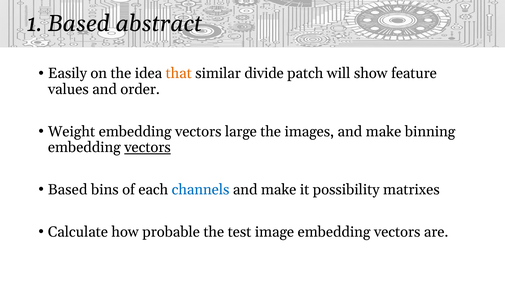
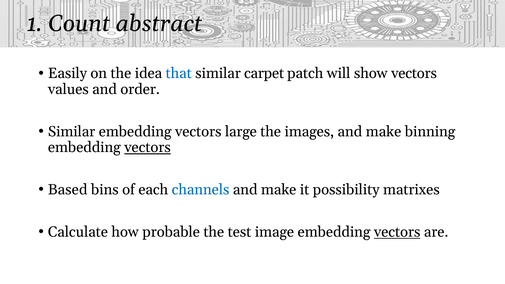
1 Based: Based -> Count
that colour: orange -> blue
divide: divide -> carpet
show feature: feature -> vectors
Weight at (72, 132): Weight -> Similar
vectors at (397, 232) underline: none -> present
